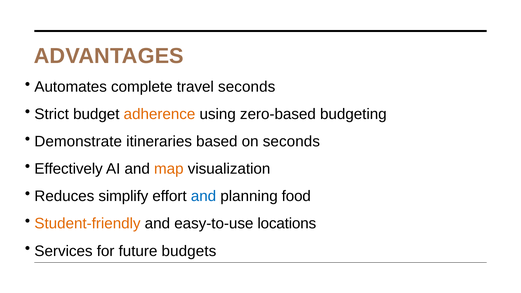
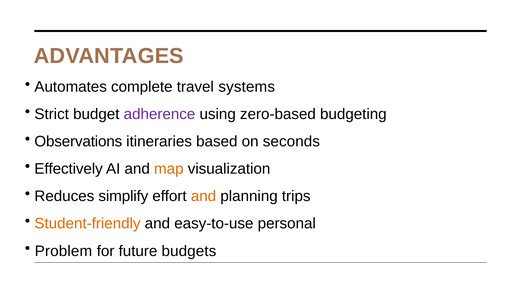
travel seconds: seconds -> systems
adherence colour: orange -> purple
Demonstrate: Demonstrate -> Observations
and at (204, 196) colour: blue -> orange
food: food -> trips
locations: locations -> personal
Services: Services -> Problem
